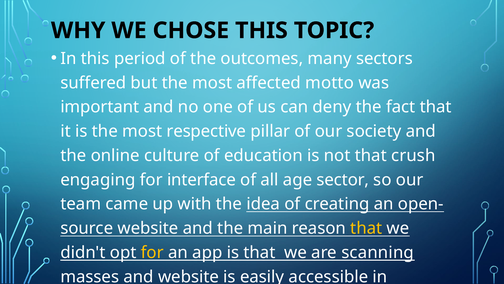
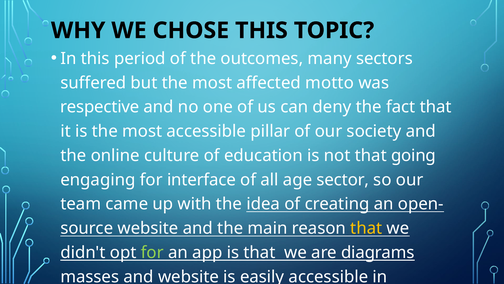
important: important -> respective
most respective: respective -> accessible
crush: crush -> going
for at (152, 252) colour: yellow -> light green
scanning: scanning -> diagrams
